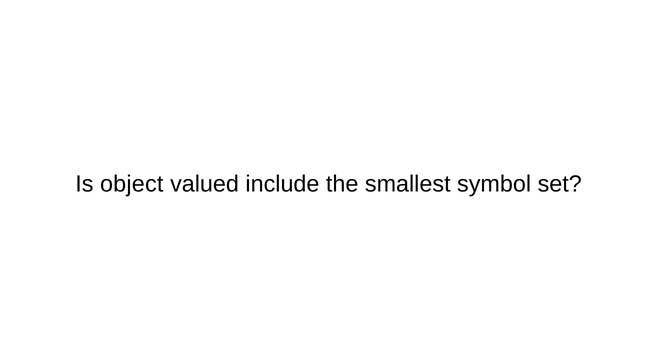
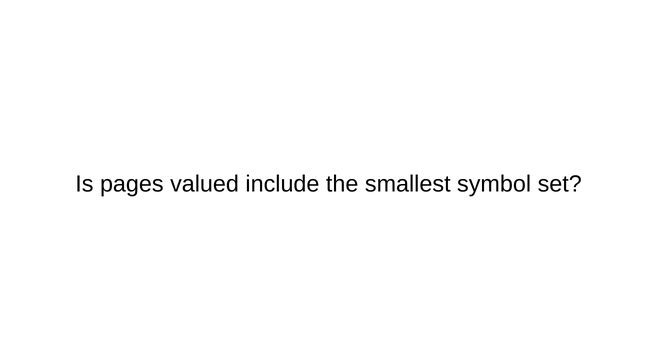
object: object -> pages
